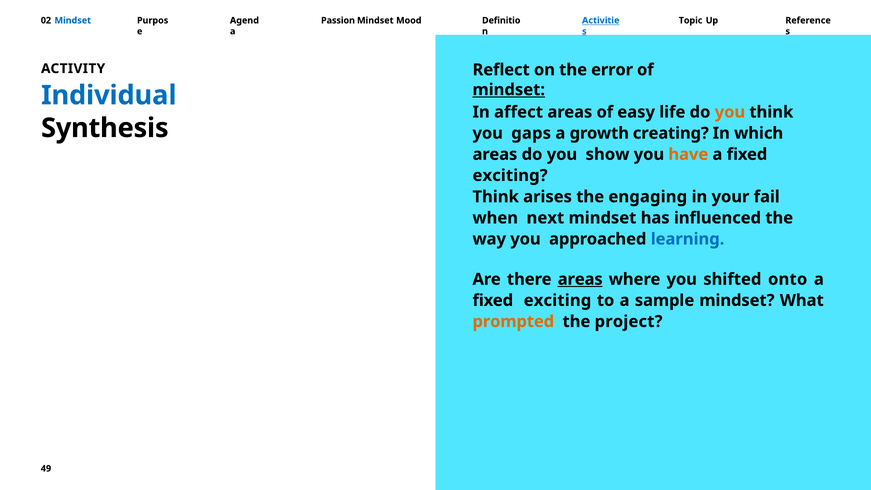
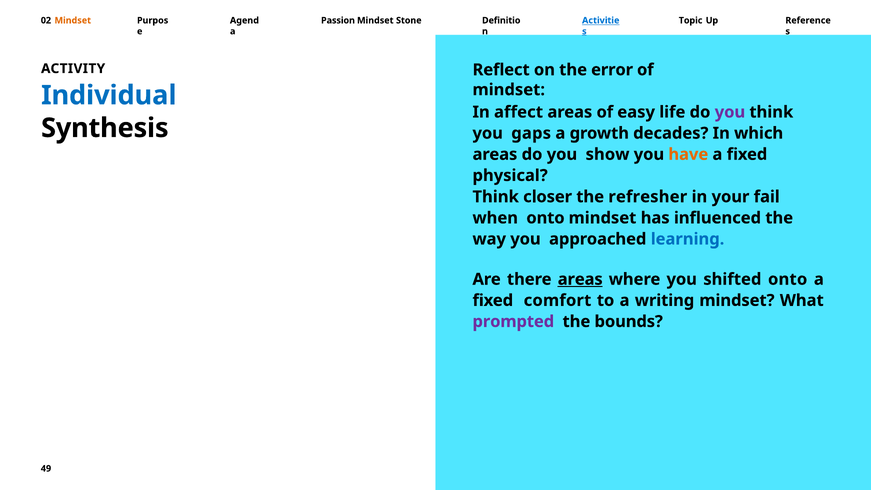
Mindset at (73, 20) colour: blue -> orange
Mood: Mood -> Stone
mindset at (509, 90) underline: present -> none
you at (730, 112) colour: orange -> purple
creating: creating -> decades
exciting at (510, 175): exciting -> physical
arises: arises -> closer
engaging: engaging -> refresher
when next: next -> onto
exciting at (557, 300): exciting -> comfort
sample: sample -> writing
prompted colour: orange -> purple
project: project -> bounds
